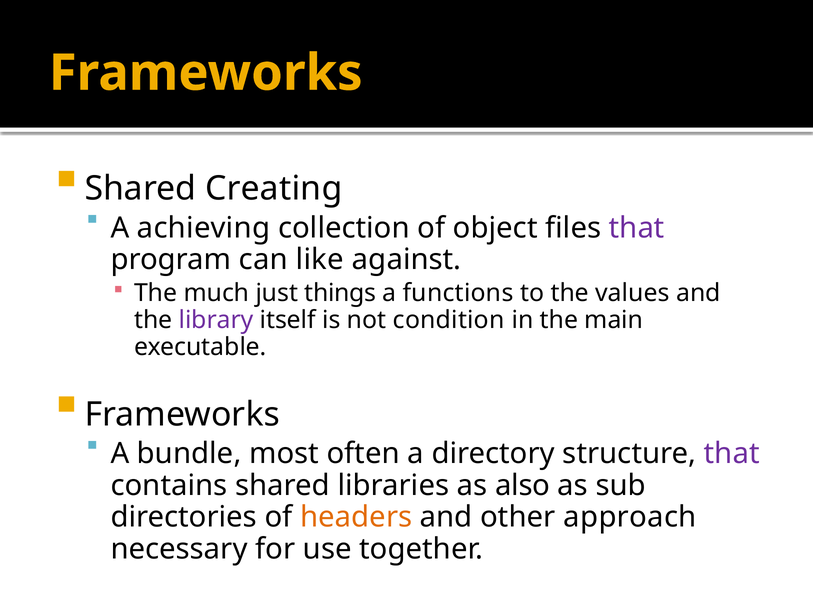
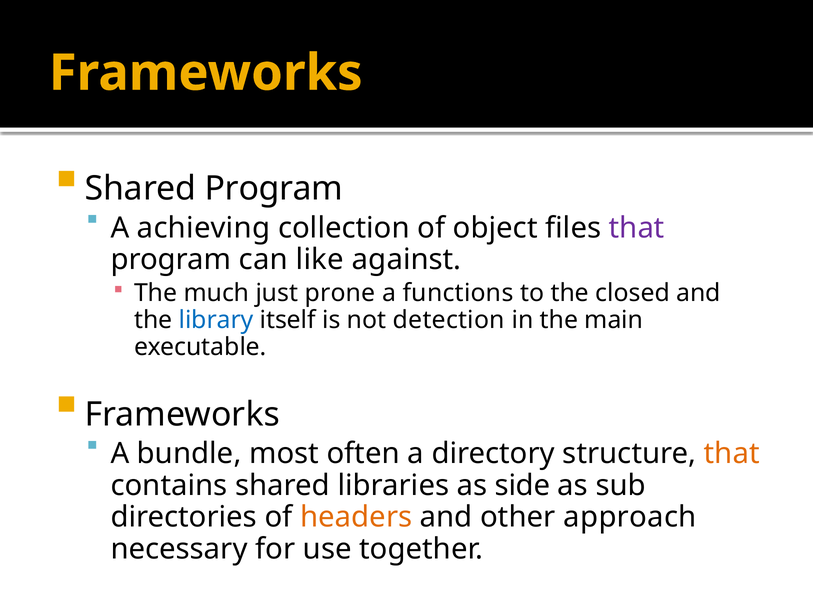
Shared Creating: Creating -> Program
things: things -> prone
values: values -> closed
library colour: purple -> blue
condition: condition -> detection
that at (732, 454) colour: purple -> orange
also: also -> side
